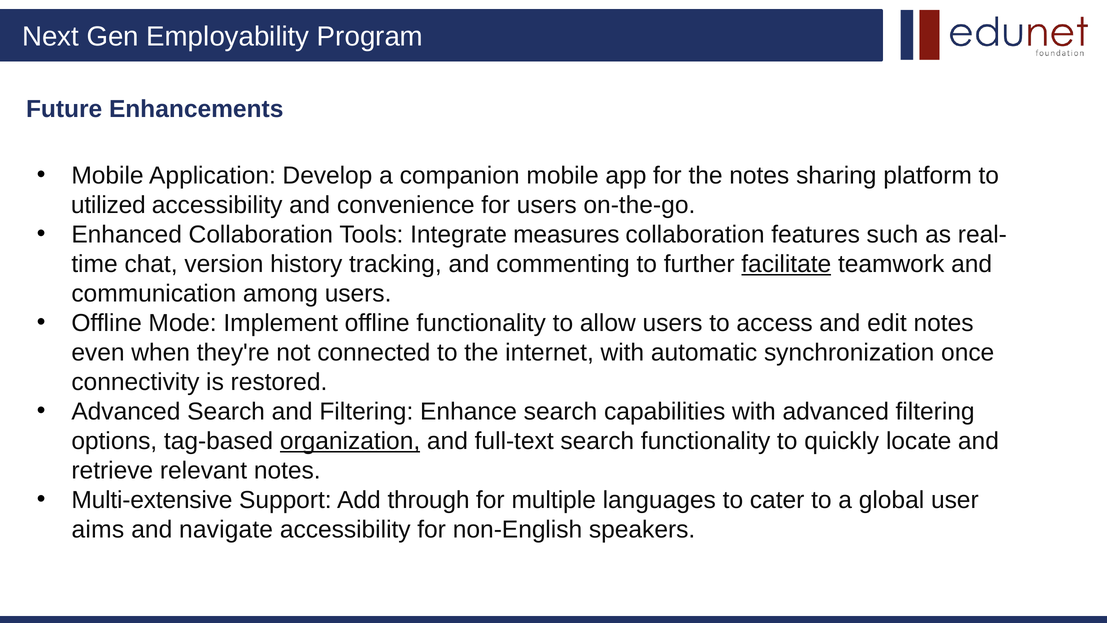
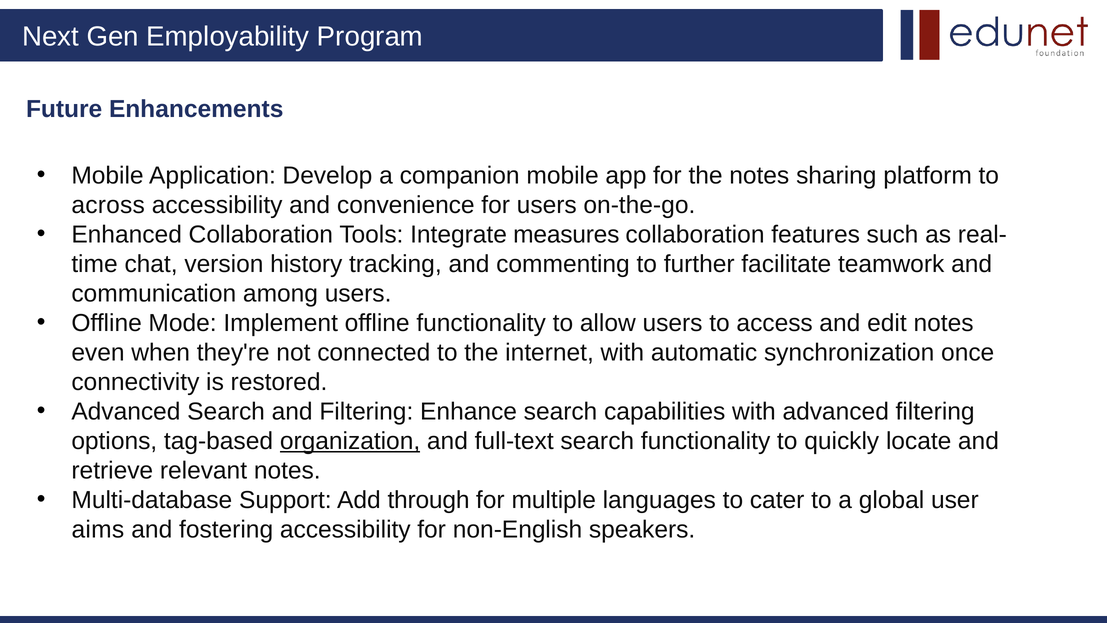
utilized: utilized -> across
facilitate underline: present -> none
Multi-extensive: Multi-extensive -> Multi-database
navigate: navigate -> fostering
